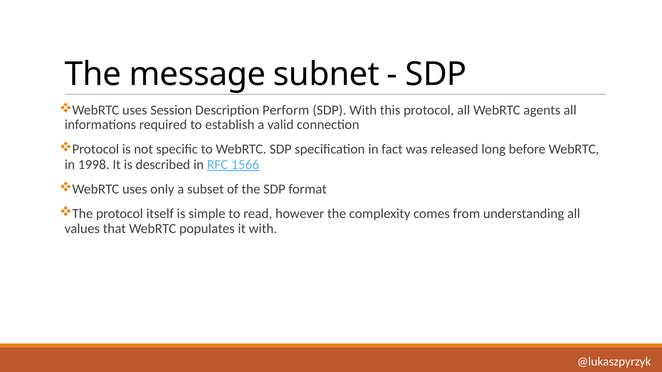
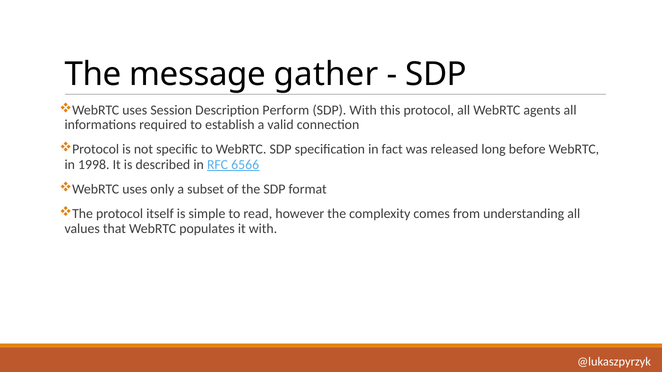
subnet: subnet -> gather
1566: 1566 -> 6566
